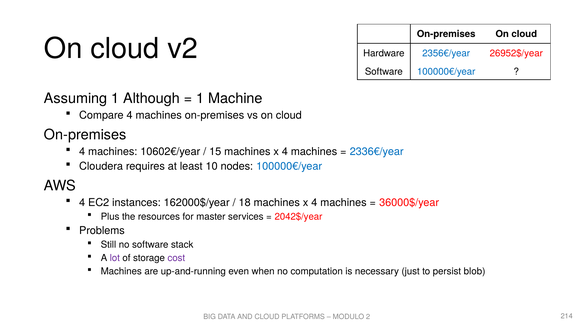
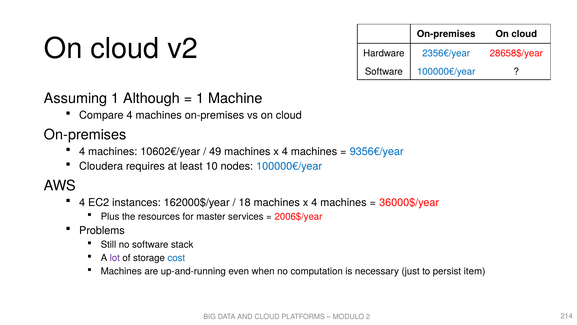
26952$/year: 26952$/year -> 28658$/year
15: 15 -> 49
2336€/year: 2336€/year -> 9356€/year
2042$/year: 2042$/year -> 2006$/year
cost colour: purple -> blue
blob: blob -> item
